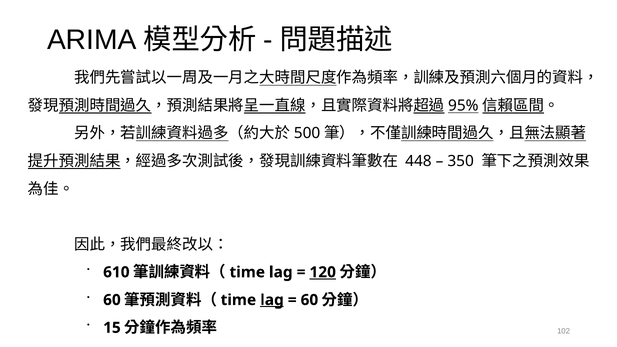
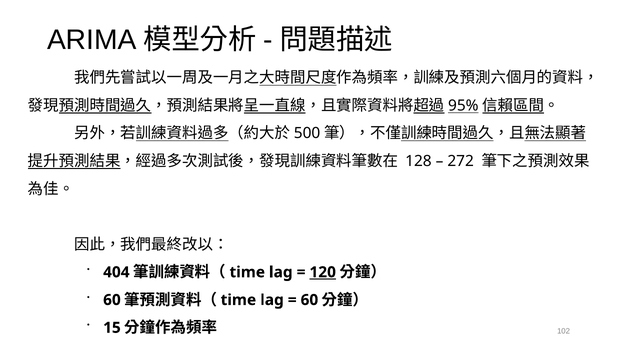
448: 448 -> 128
350: 350 -> 272
610: 610 -> 404
lag at (272, 300) underline: present -> none
